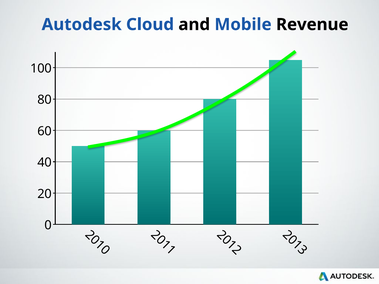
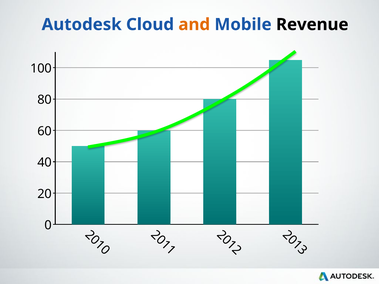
and colour: black -> orange
